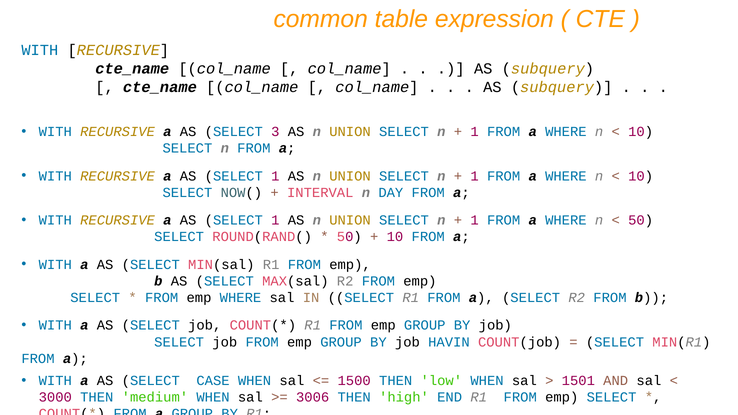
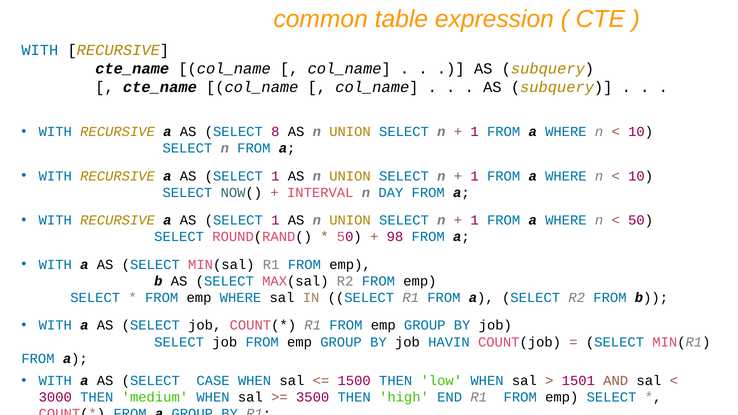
3: 3 -> 8
10 at (395, 237): 10 -> 98
3006: 3006 -> 3500
